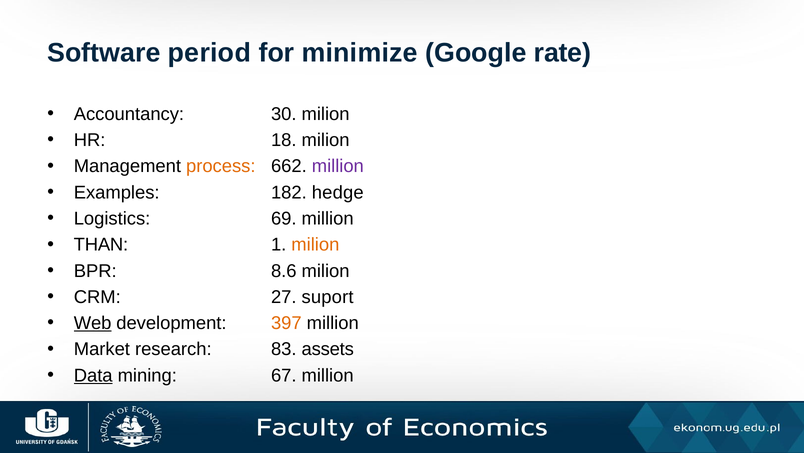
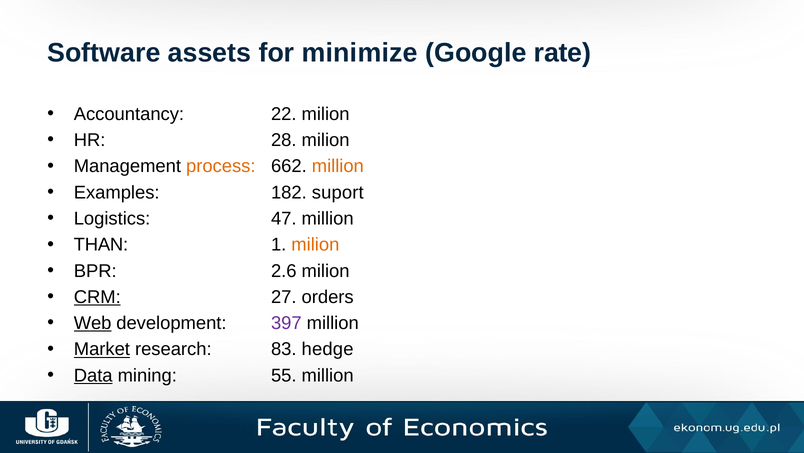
period: period -> assets
30: 30 -> 22
18: 18 -> 28
million at (338, 166) colour: purple -> orange
hedge: hedge -> suport
69: 69 -> 47
8.6: 8.6 -> 2.6
CRM underline: none -> present
suport: suport -> orders
397 colour: orange -> purple
Market underline: none -> present
assets: assets -> hedge
67: 67 -> 55
